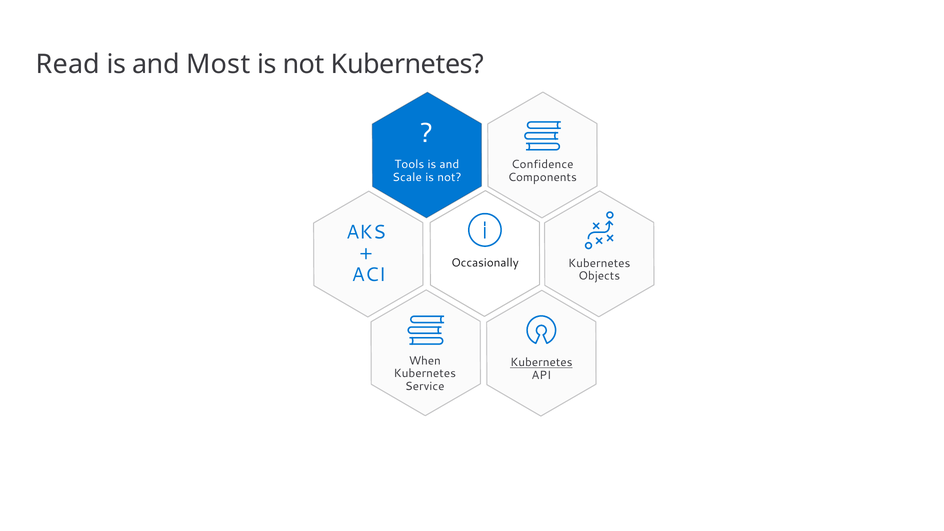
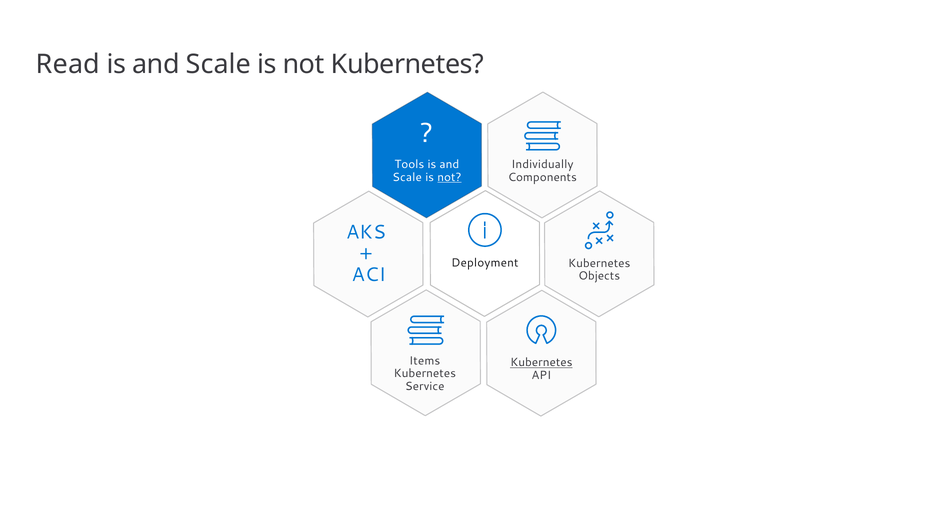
Most at (218, 65): Most -> Scale
Confidence: Confidence -> Individually
not at (449, 177) underline: none -> present
Occasionally: Occasionally -> Deployment
When: When -> Items
